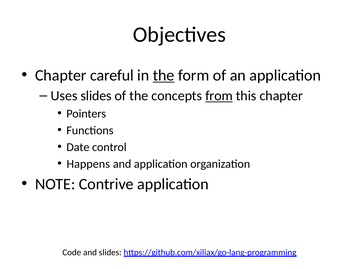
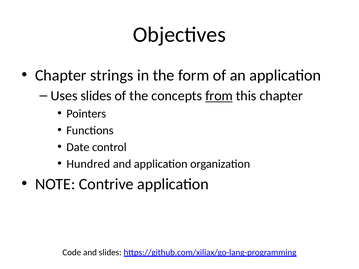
careful: careful -> strings
the at (164, 75) underline: present -> none
Happens: Happens -> Hundred
